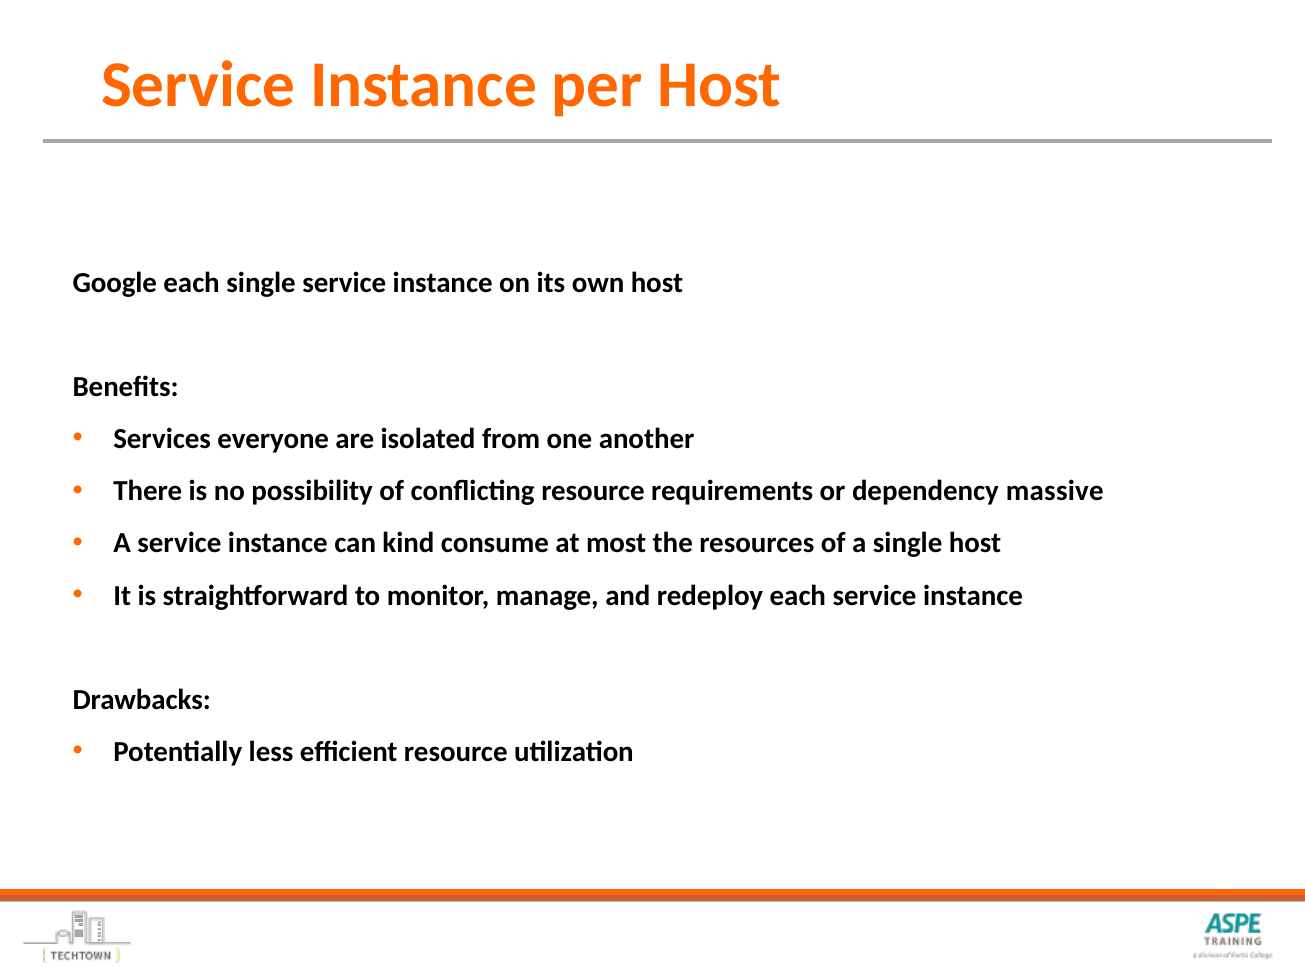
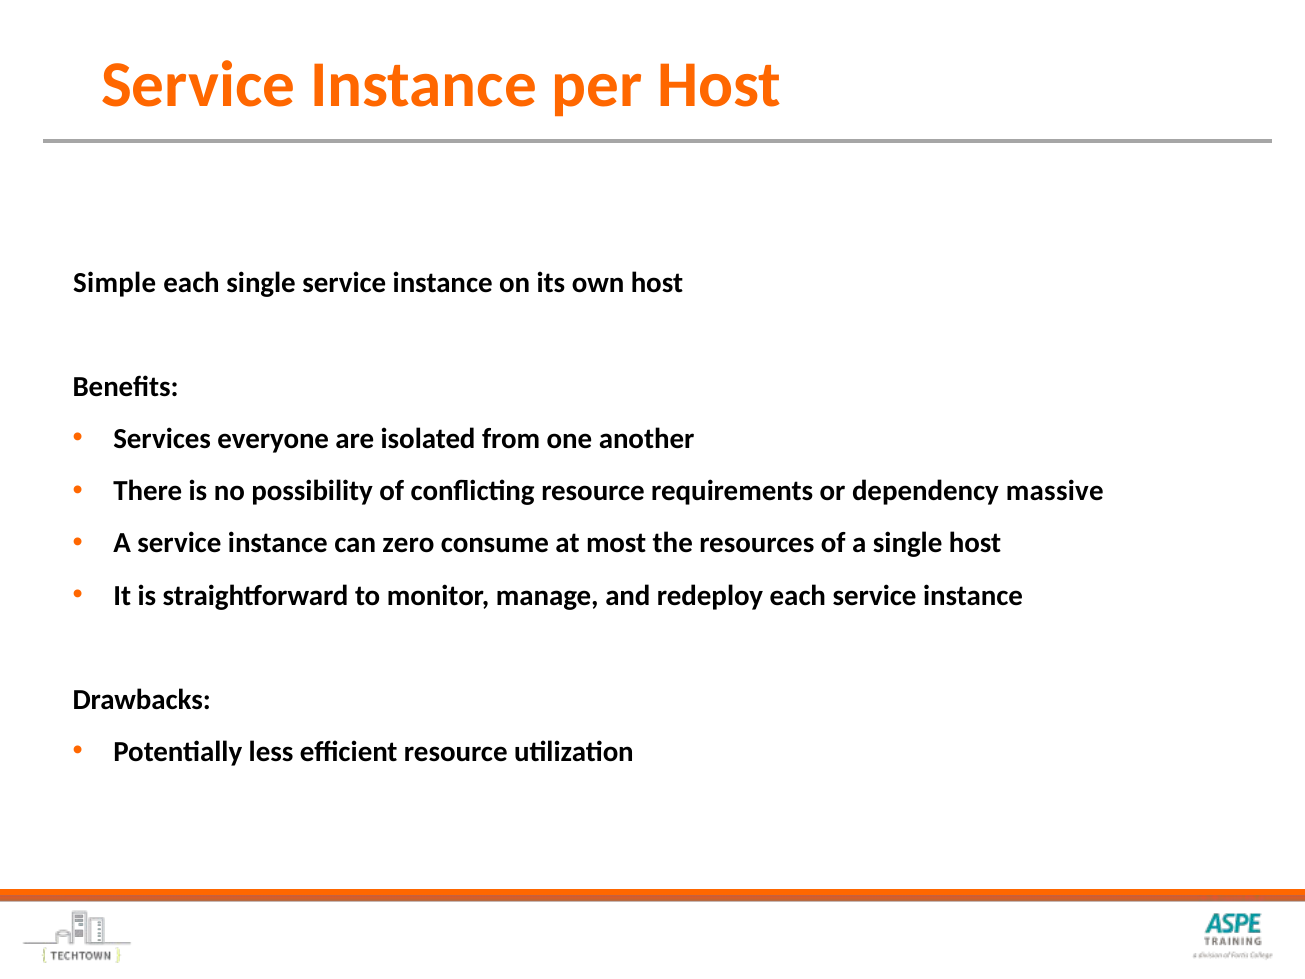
Google: Google -> Simple
kind: kind -> zero
